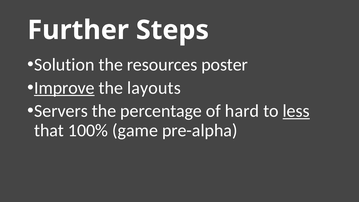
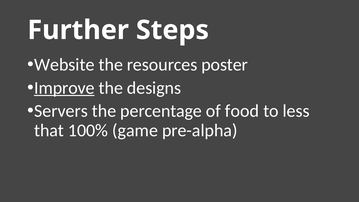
Solution: Solution -> Website
layouts: layouts -> designs
hard: hard -> food
less underline: present -> none
